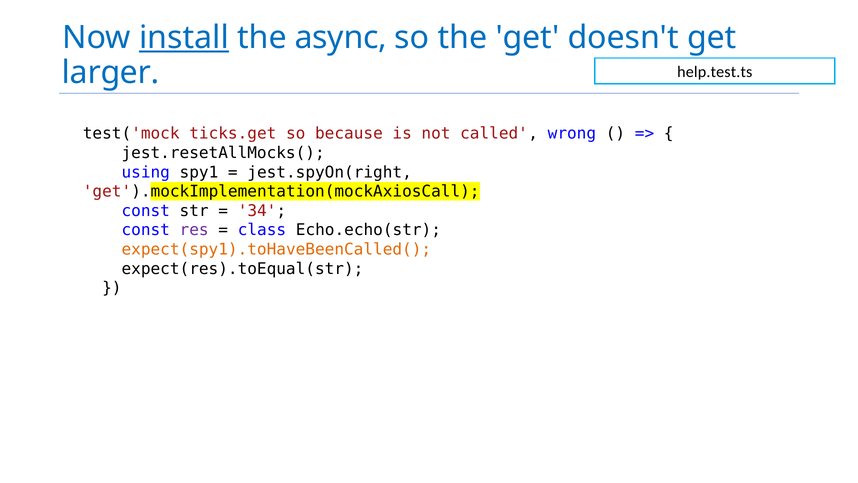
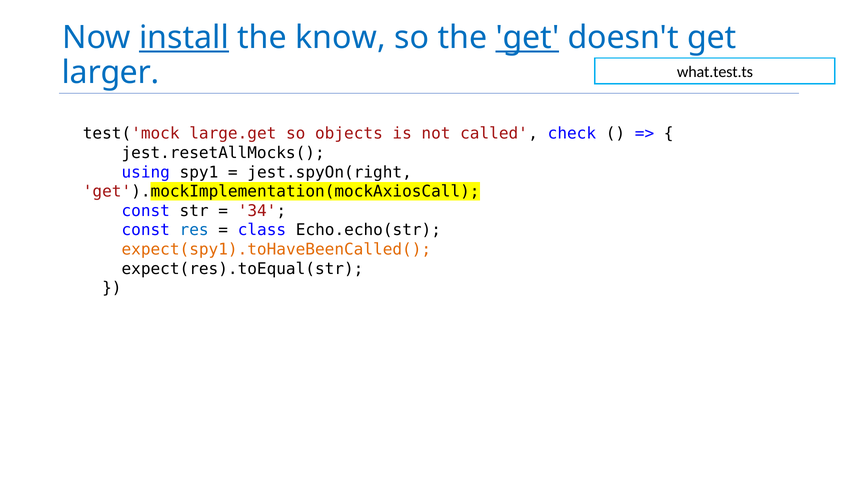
async: async -> know
get at (527, 38) underline: none -> present
help.test.ts: help.test.ts -> what.test.ts
ticks.get: ticks.get -> large.get
because: because -> objects
wrong: wrong -> check
res colour: purple -> blue
